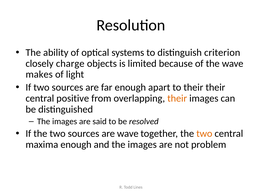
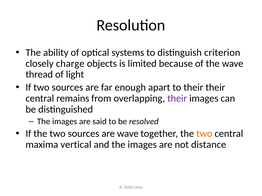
makes: makes -> thread
positive: positive -> remains
their at (177, 99) colour: orange -> purple
maxima enough: enough -> vertical
problem: problem -> distance
